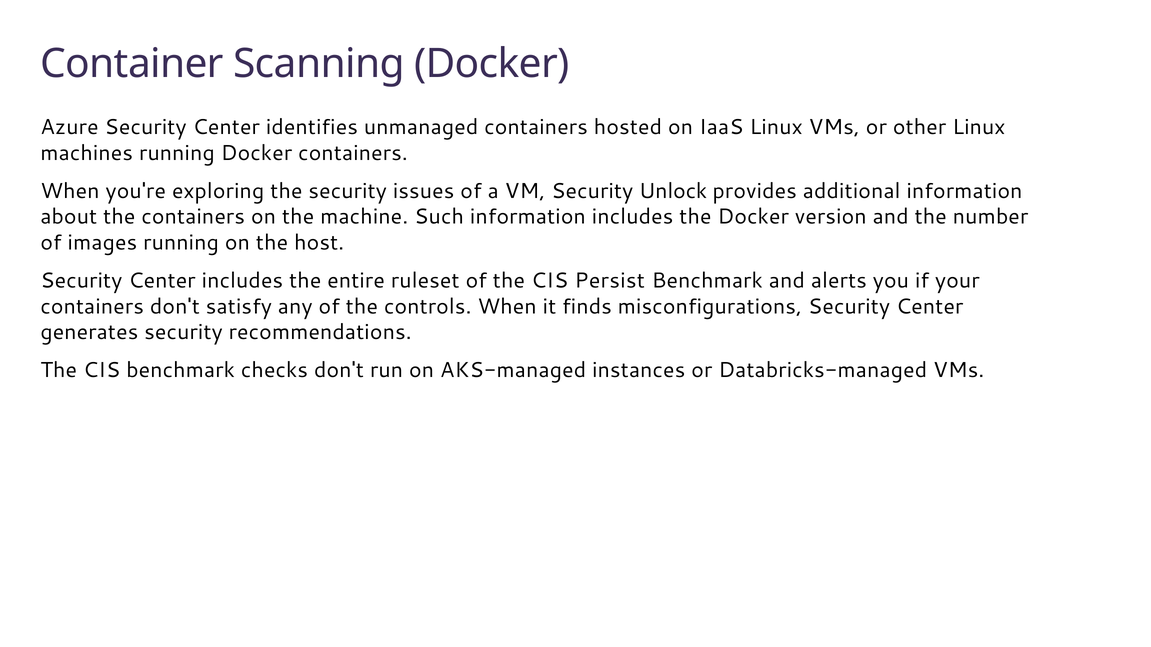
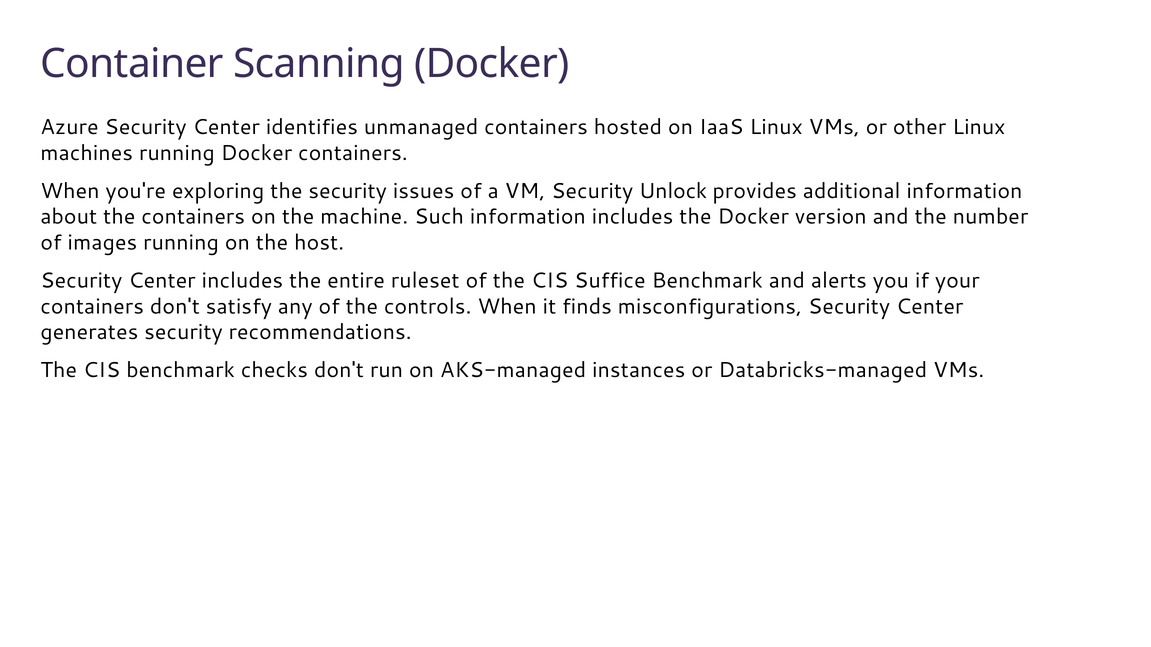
Persist: Persist -> Suffice
